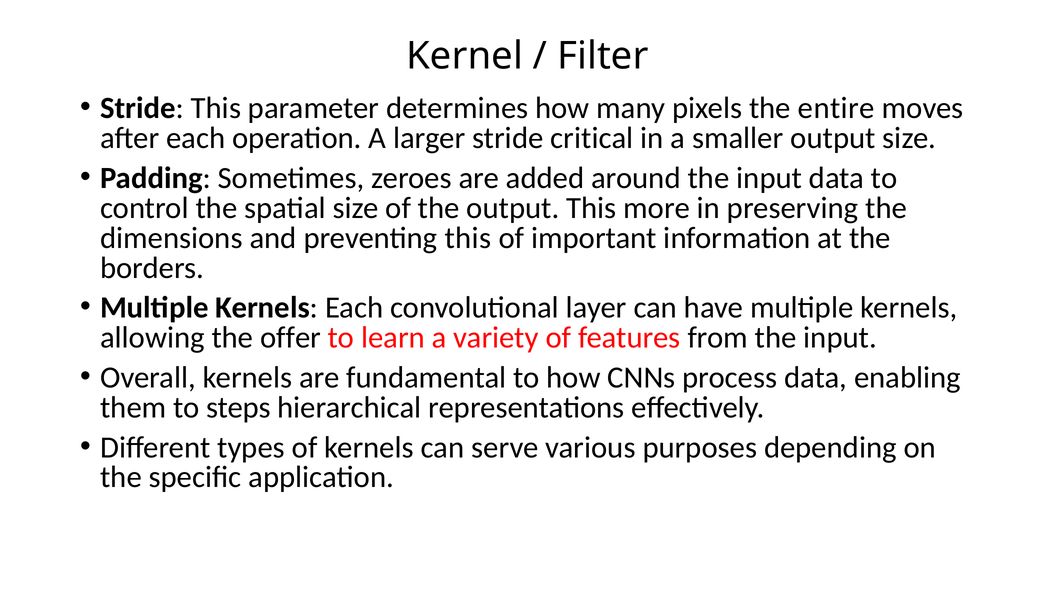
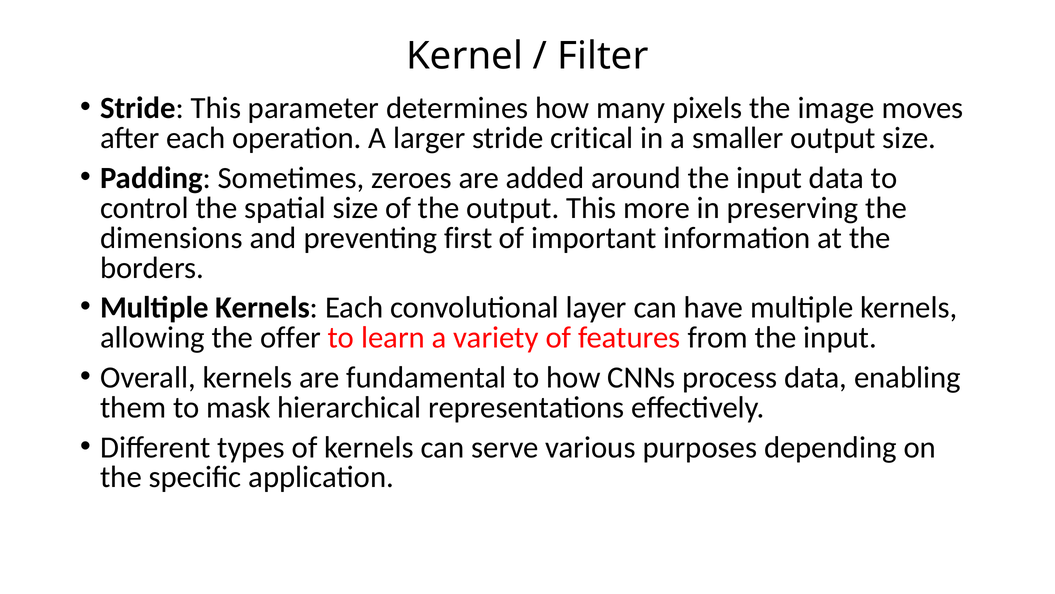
entire: entire -> image
preventing this: this -> first
steps: steps -> mask
